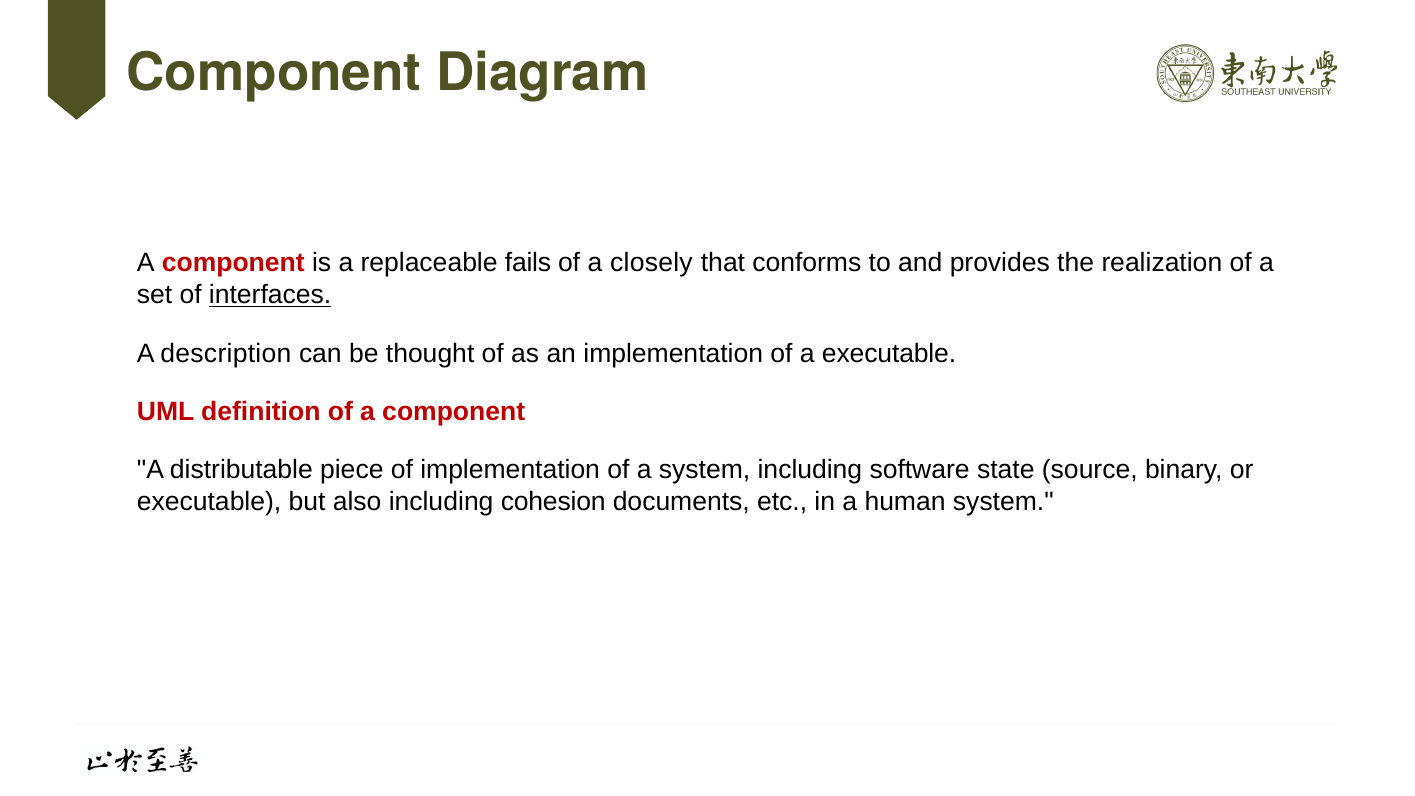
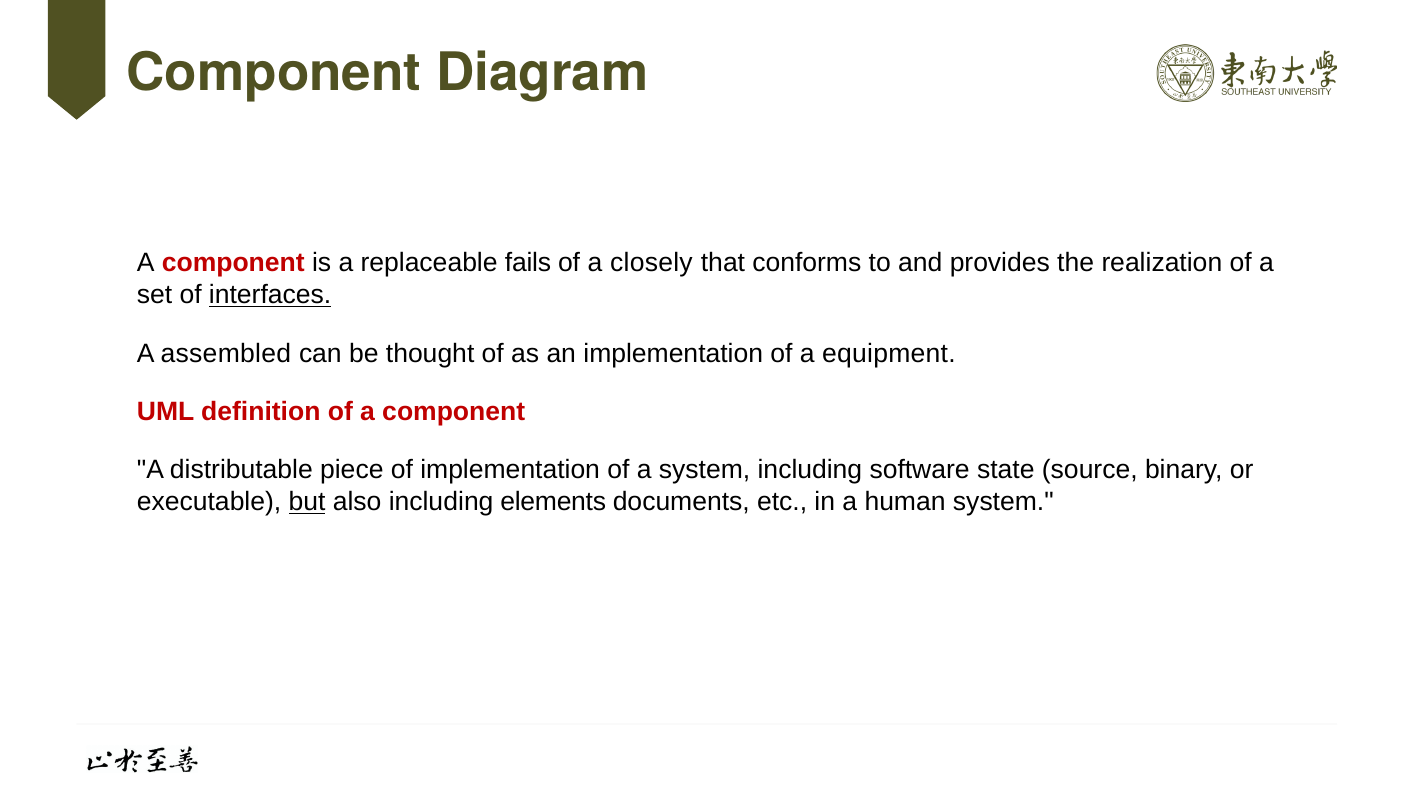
description: description -> assembled
a executable: executable -> equipment
but underline: none -> present
cohesion: cohesion -> elements
